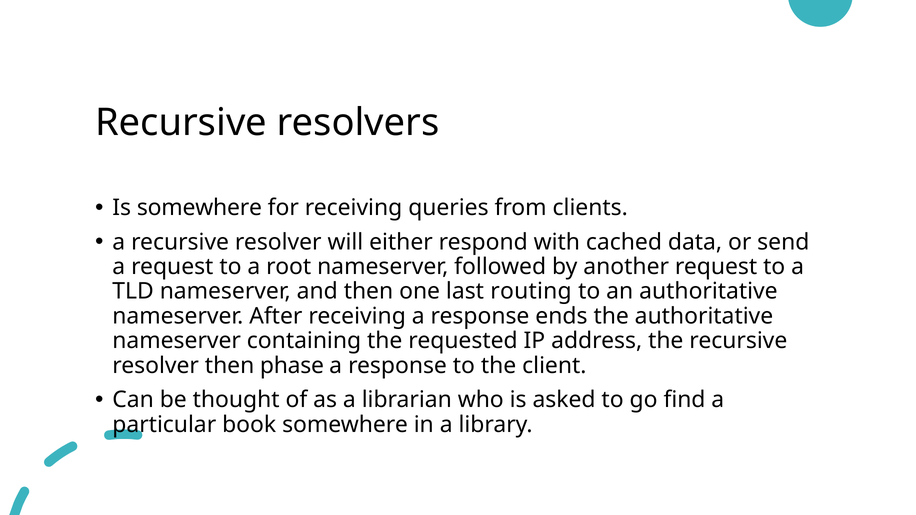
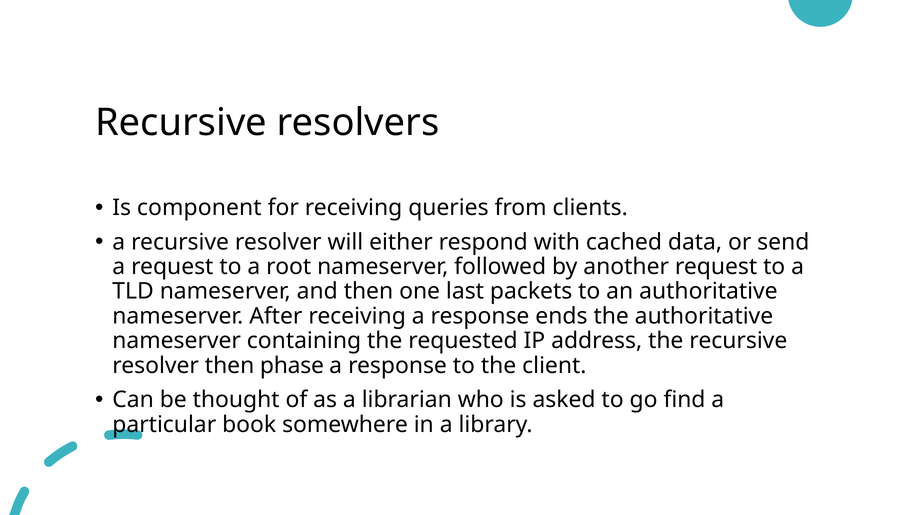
Is somewhere: somewhere -> component
routing: routing -> packets
